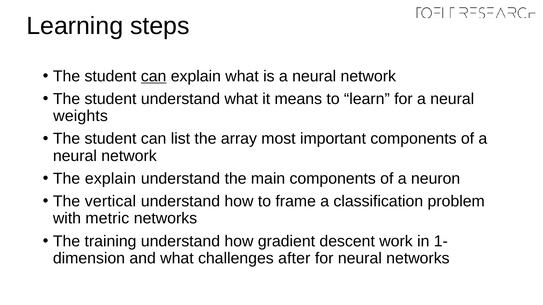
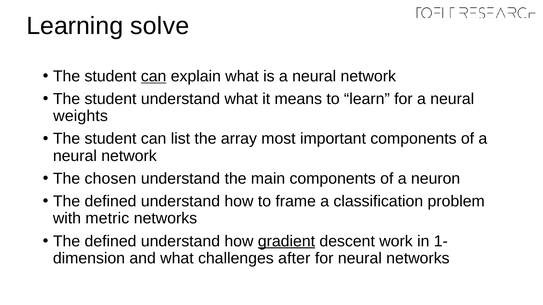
steps: steps -> solve
The explain: explain -> chosen
vertical at (110, 202): vertical -> defined
training at (111, 241): training -> defined
gradient underline: none -> present
